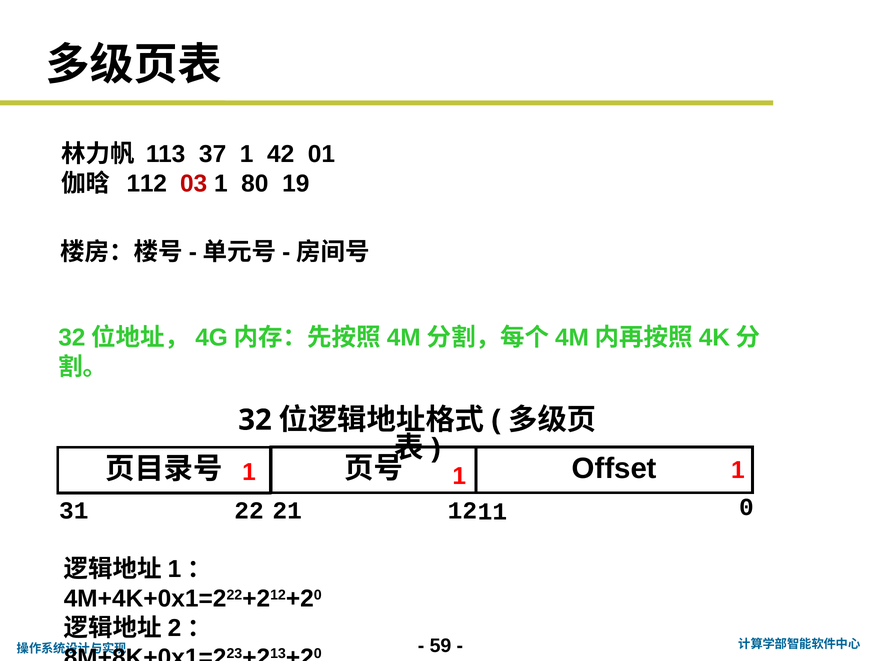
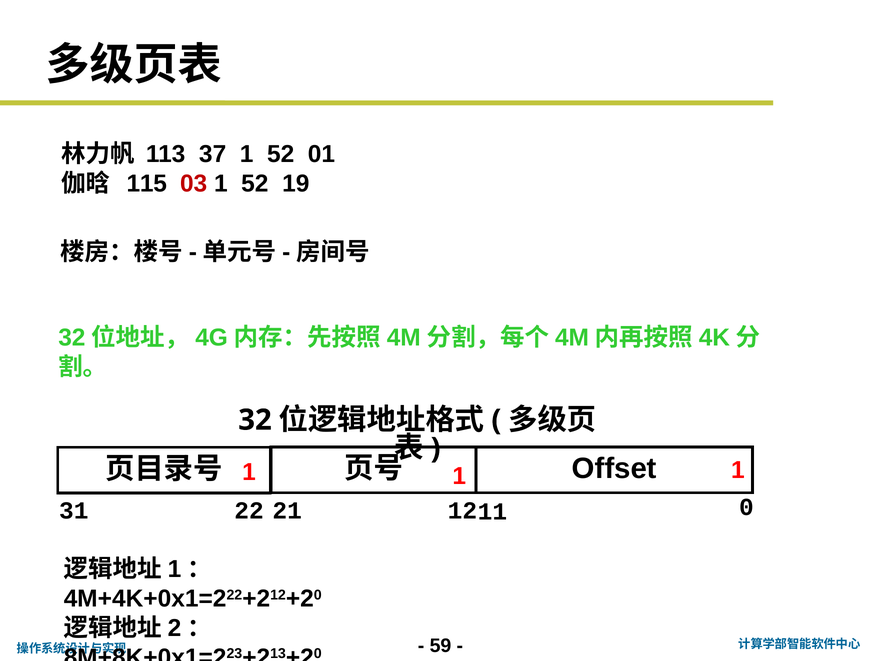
37 1 42: 42 -> 52
112: 112 -> 115
03 1 80: 80 -> 52
